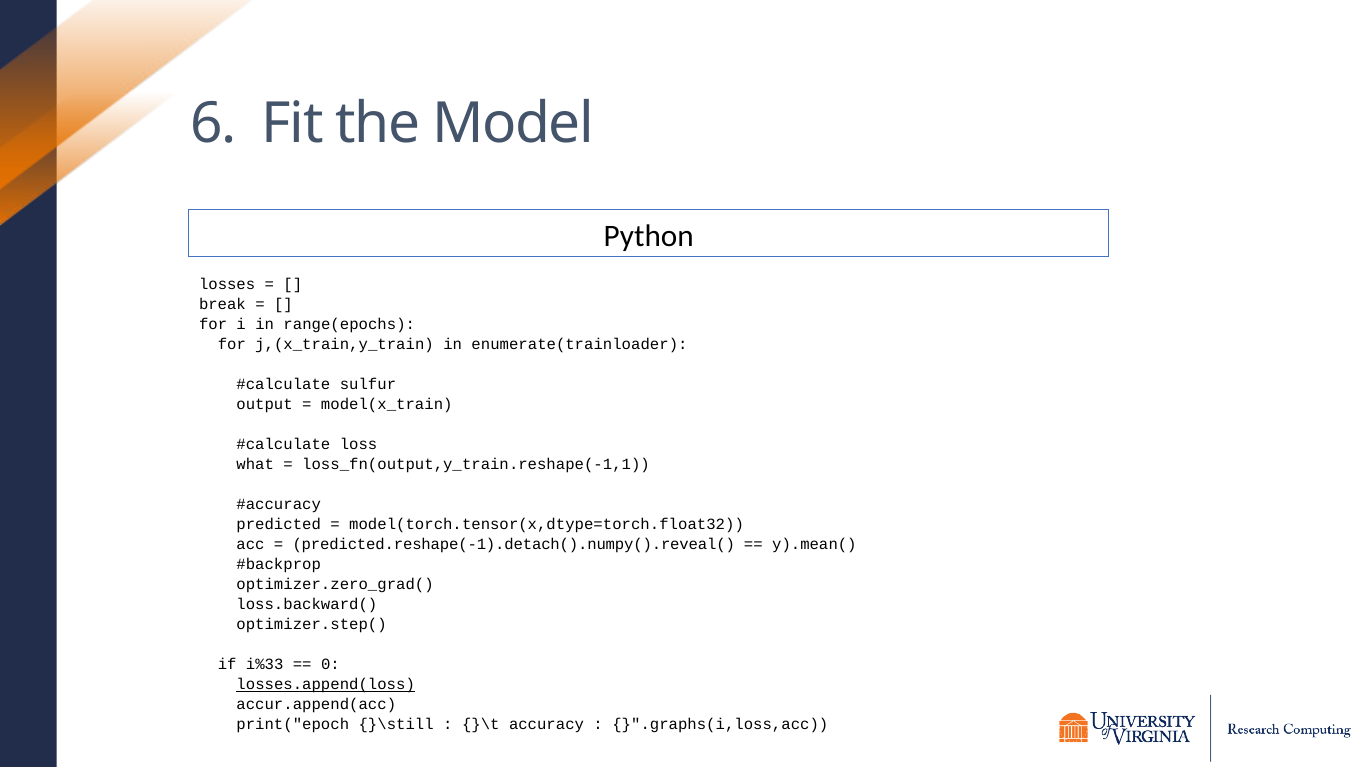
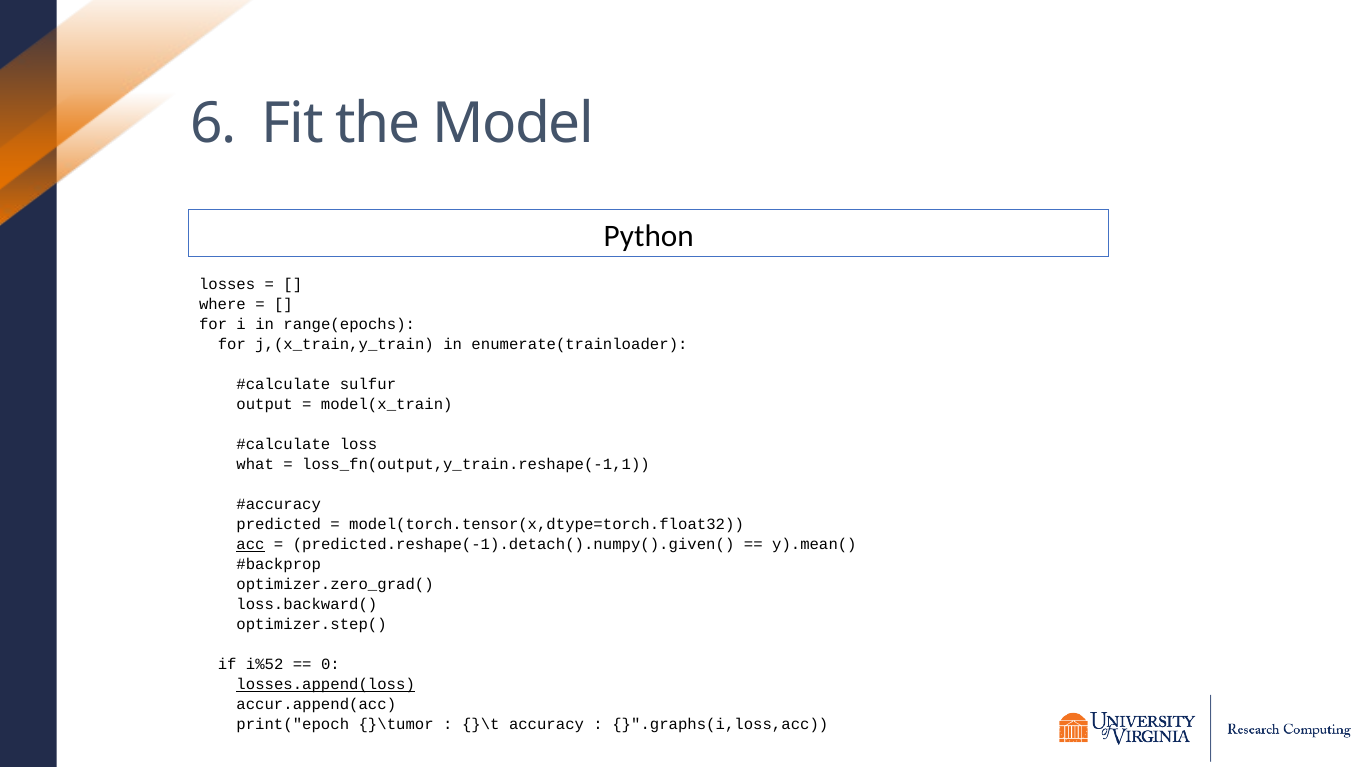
break: break -> where
acc underline: none -> present
predicted.reshape(-1).detach().numpy().reveal(: predicted.reshape(-1).detach().numpy().reveal( -> predicted.reshape(-1).detach().numpy().given(
i%33: i%33 -> i%52
}\still: }\still -> }\tumor
